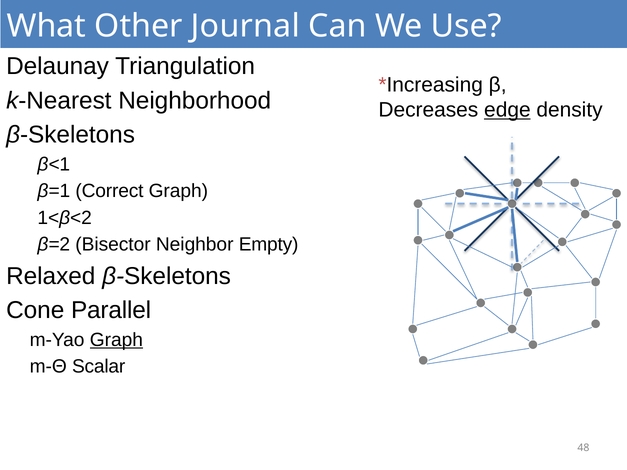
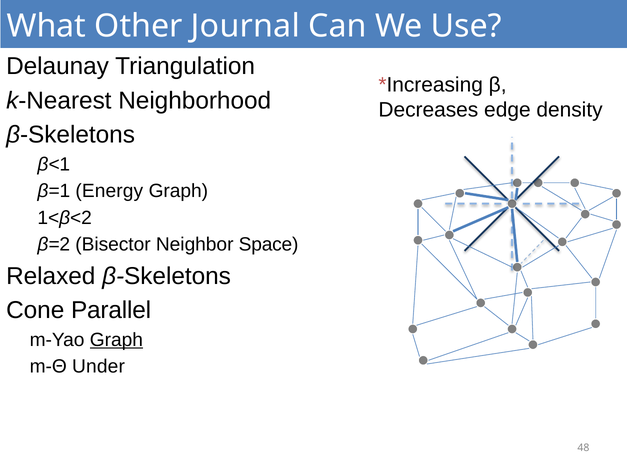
edge underline: present -> none
Correct: Correct -> Energy
Empty: Empty -> Space
Scalar: Scalar -> Under
